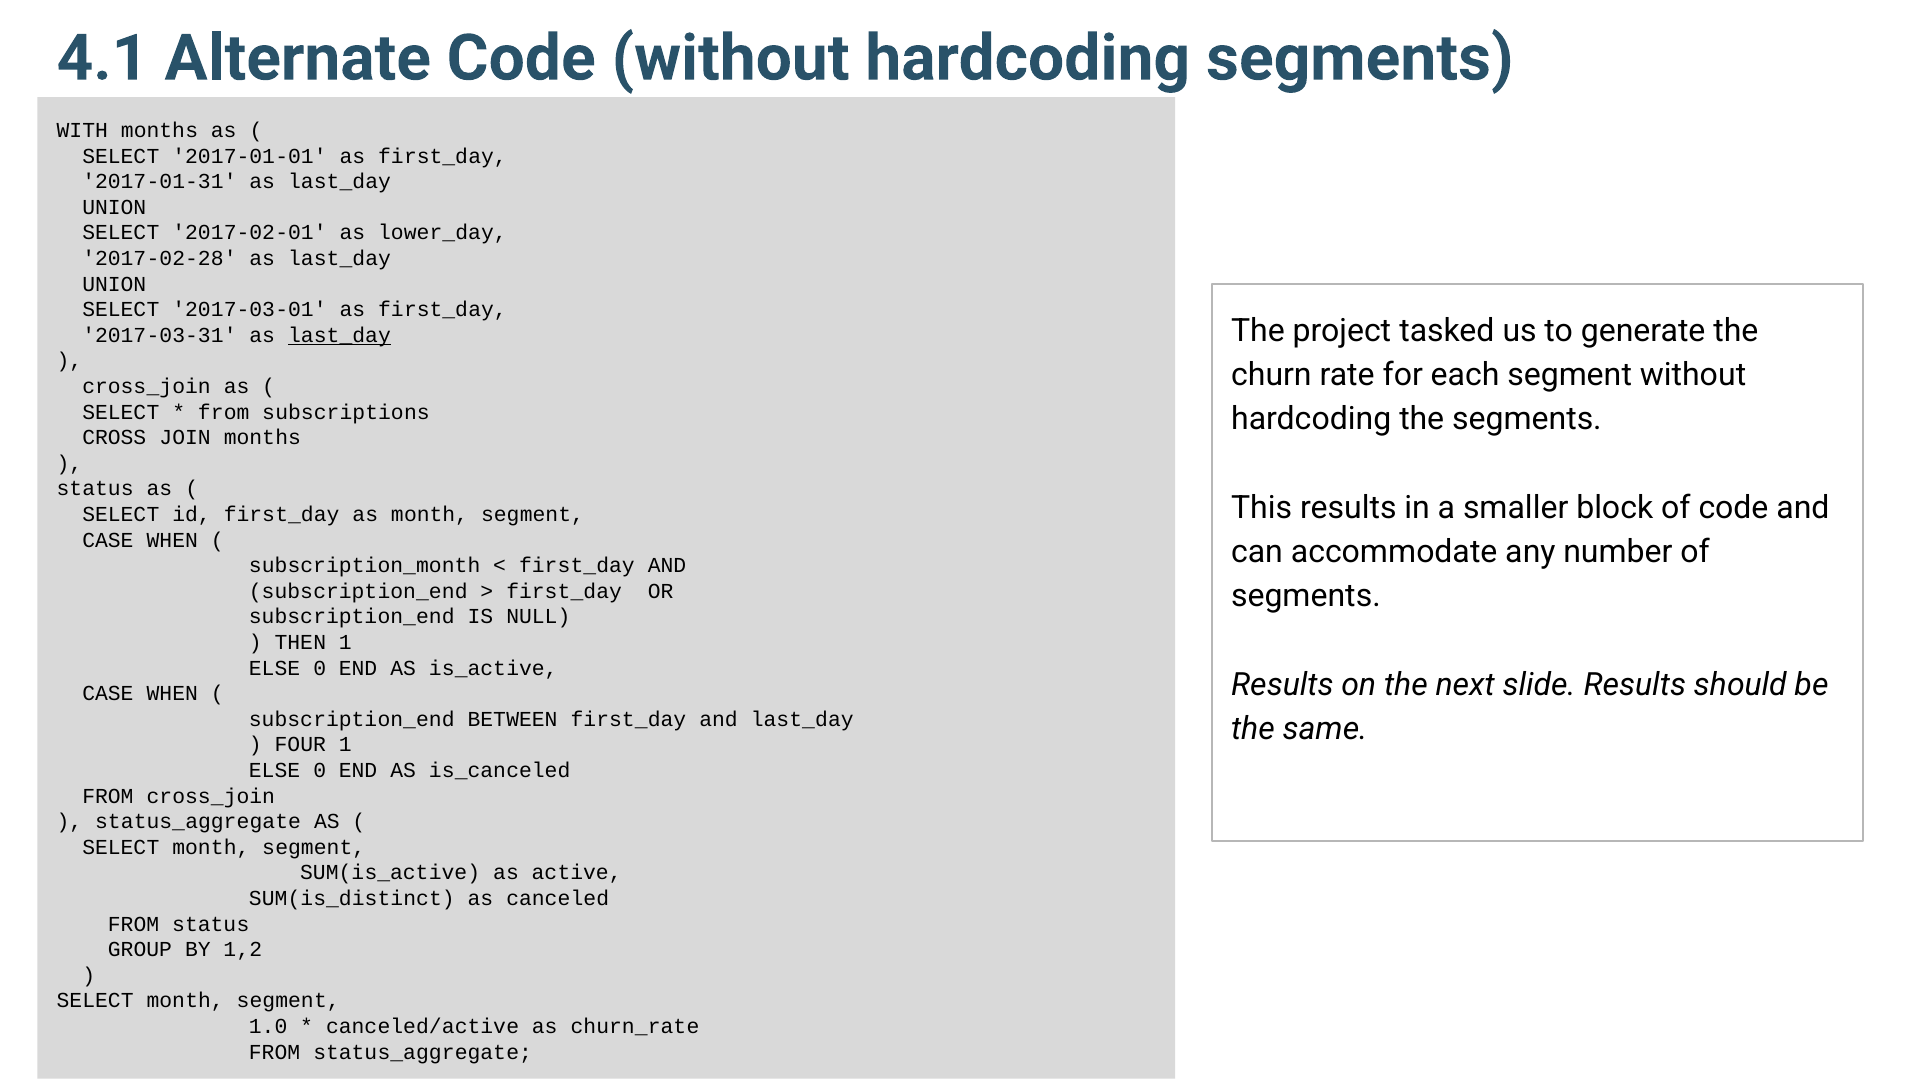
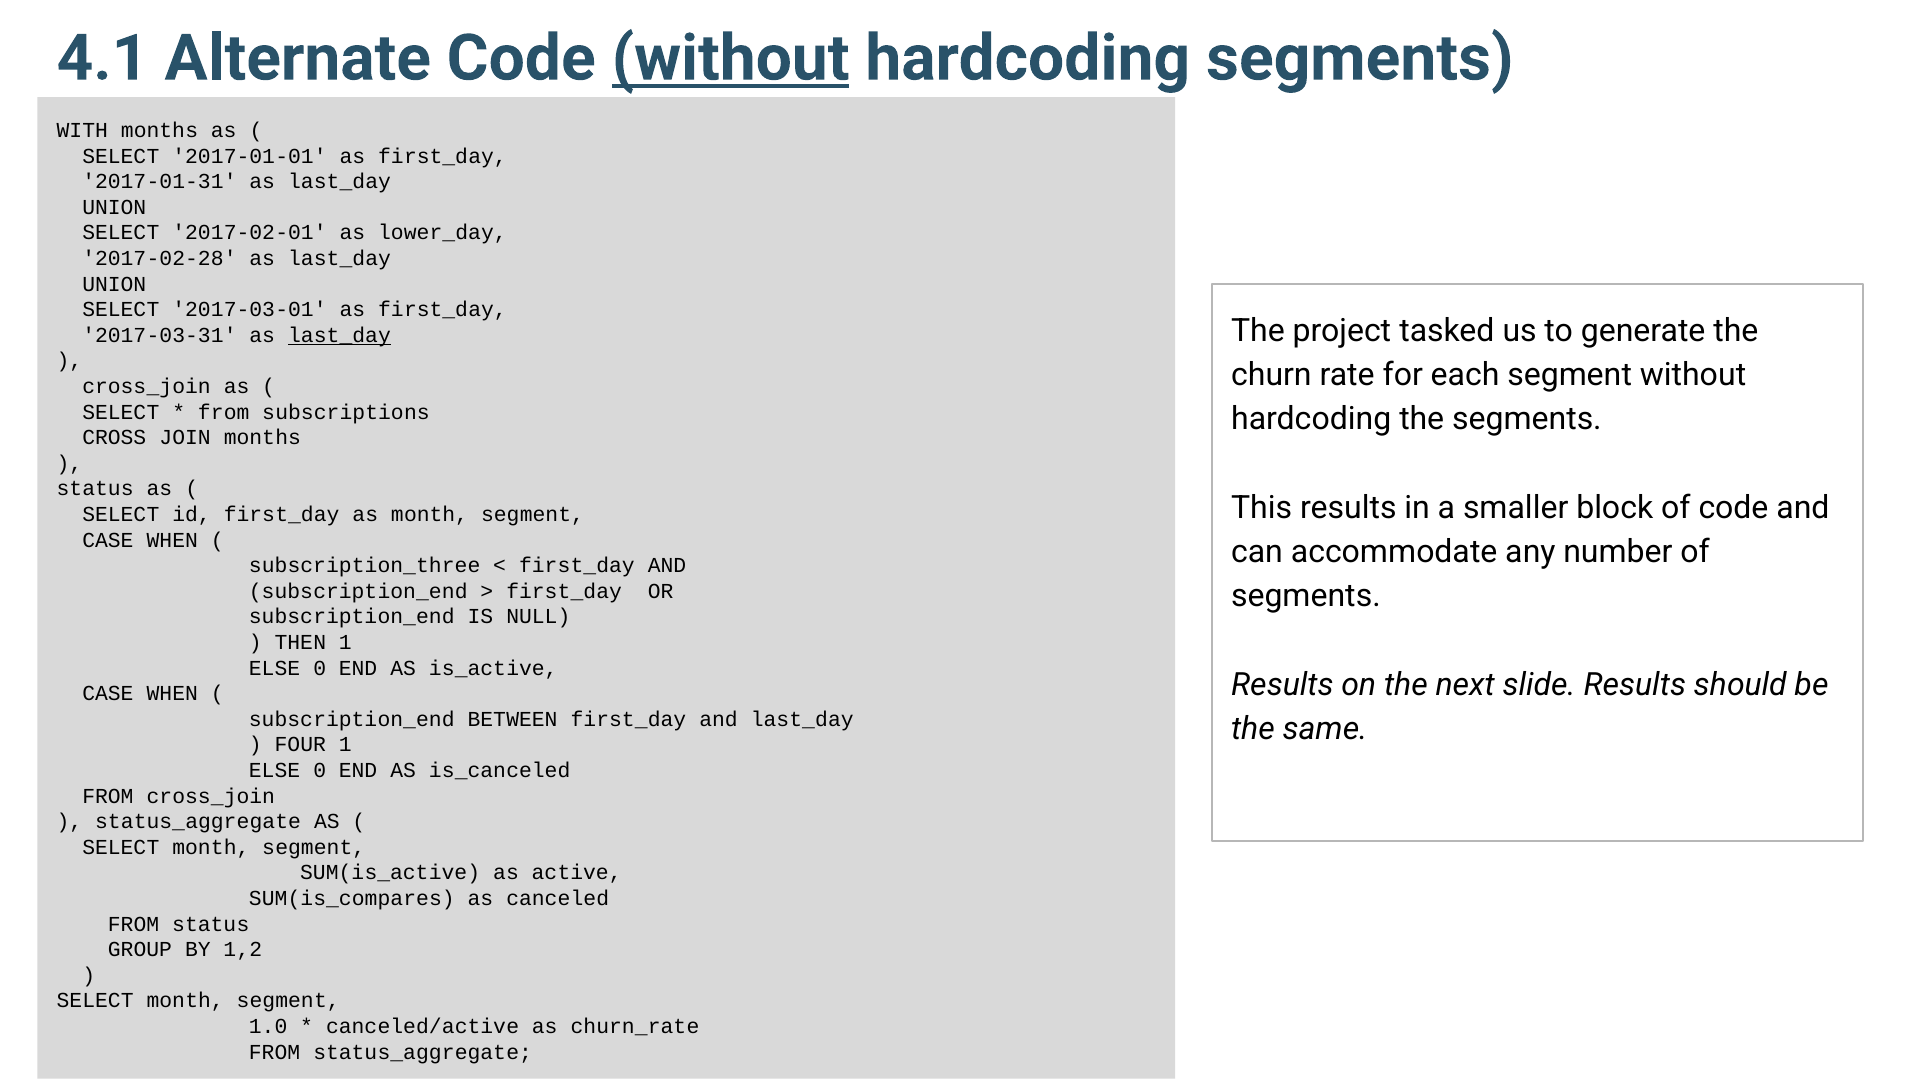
without at (731, 58) underline: none -> present
subscription_month: subscription_month -> subscription_three
SUM(is_distinct: SUM(is_distinct -> SUM(is_compares
